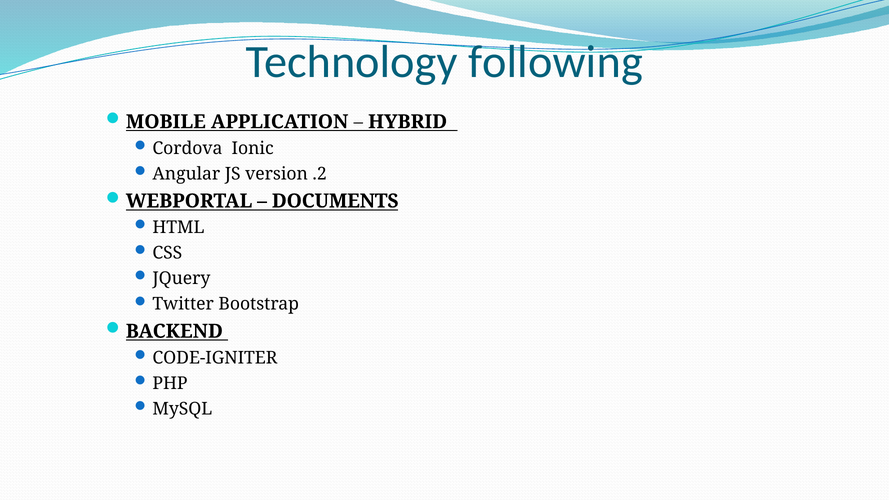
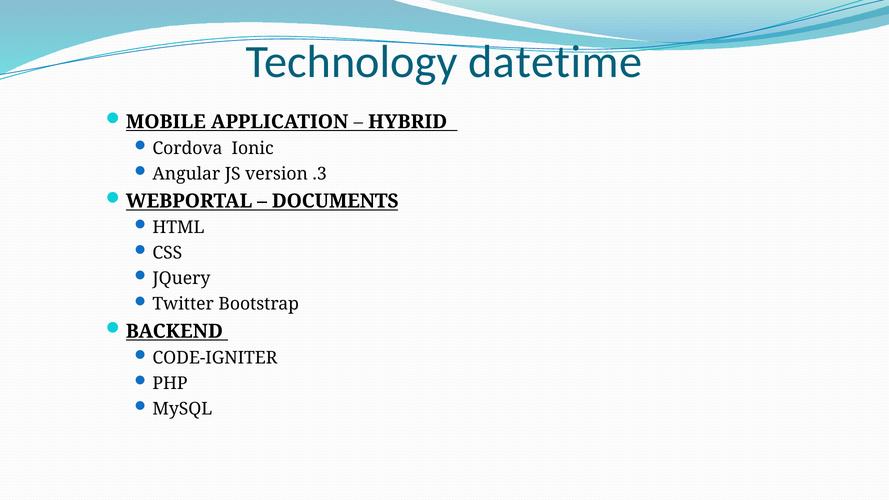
following: following -> datetime
.2: .2 -> .3
